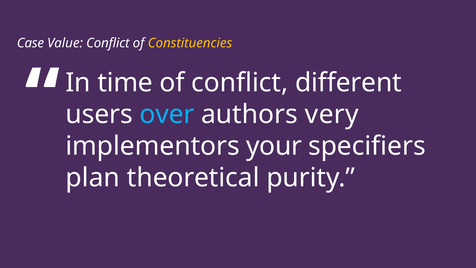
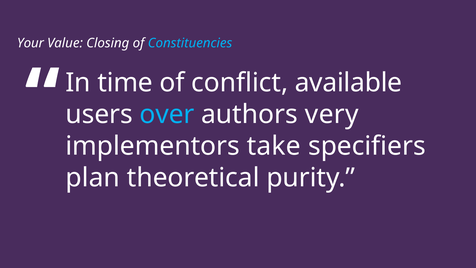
Case: Case -> Your
Value Conflict: Conflict -> Closing
Constituencies colour: yellow -> light blue
different: different -> available
your: your -> take
